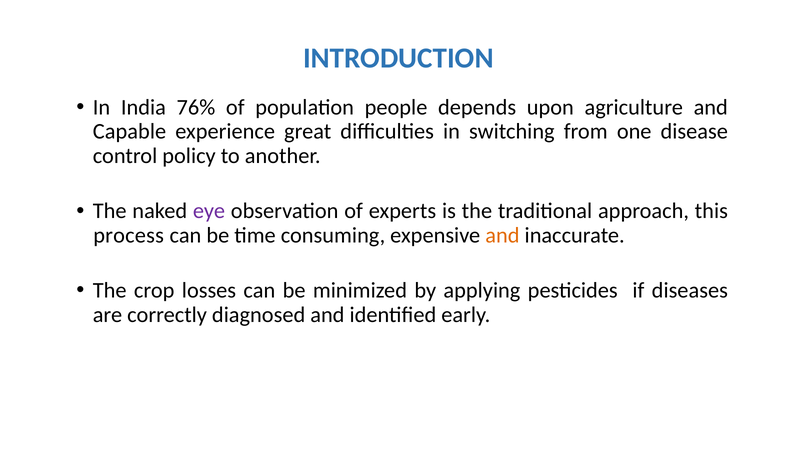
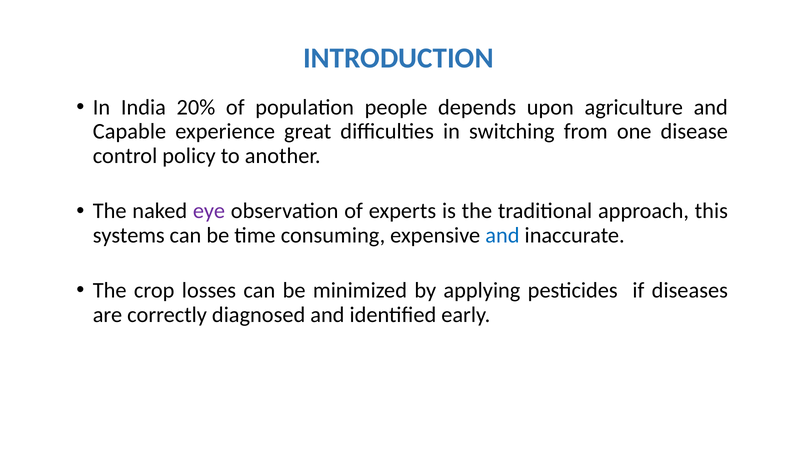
76%: 76% -> 20%
process: process -> systems
and at (502, 235) colour: orange -> blue
